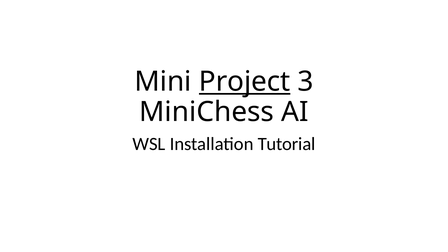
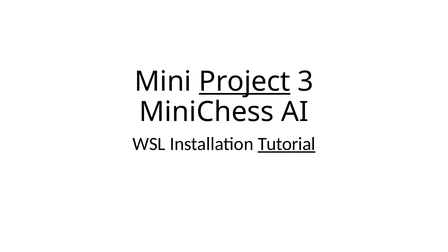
Tutorial underline: none -> present
